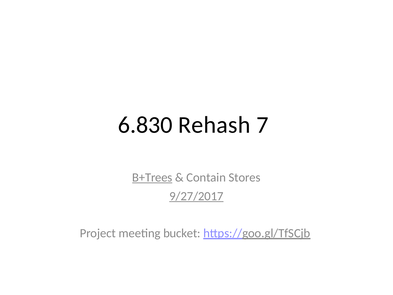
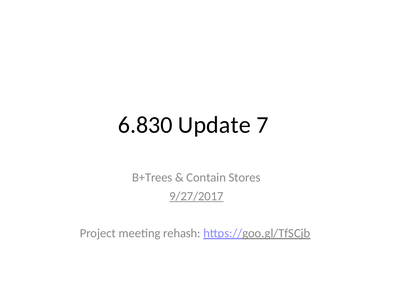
Rehash: Rehash -> Update
B+Trees underline: present -> none
bucket: bucket -> rehash
